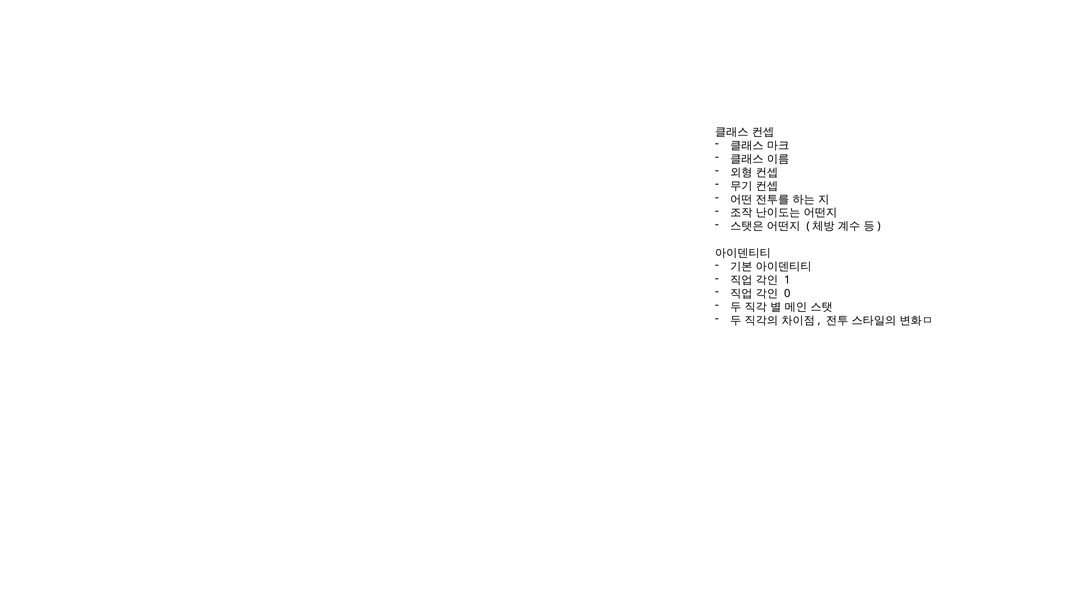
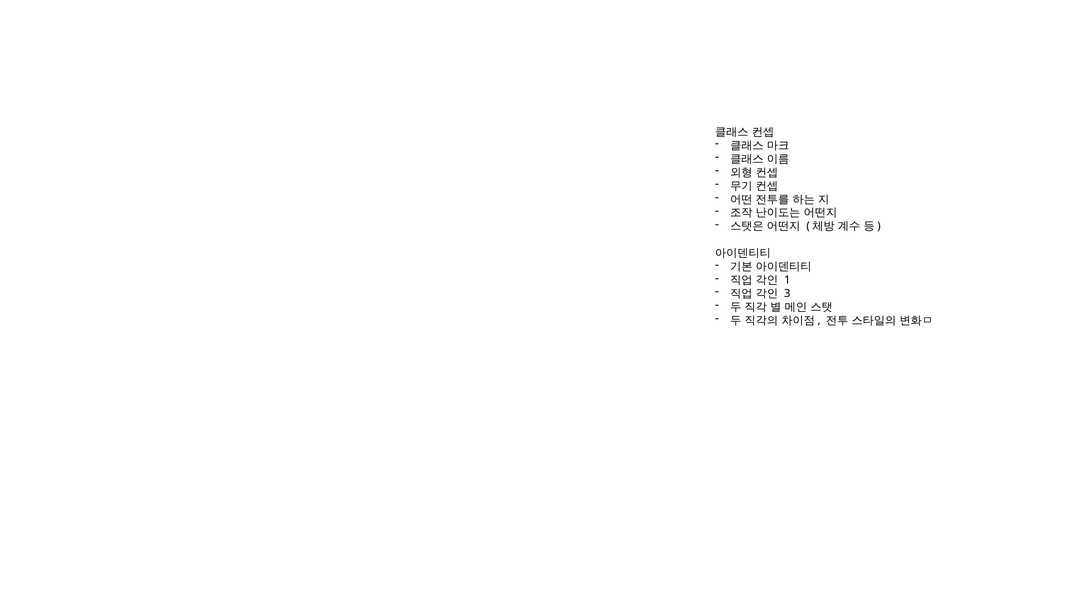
0: 0 -> 3
